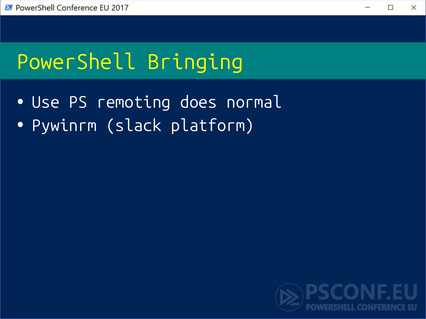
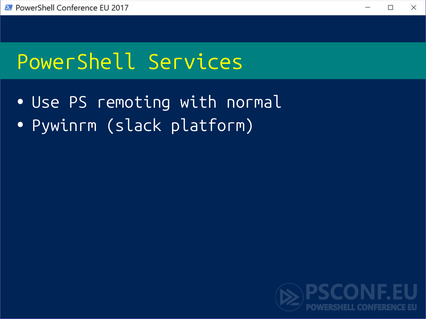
Bringing: Bringing -> Services
does: does -> with
